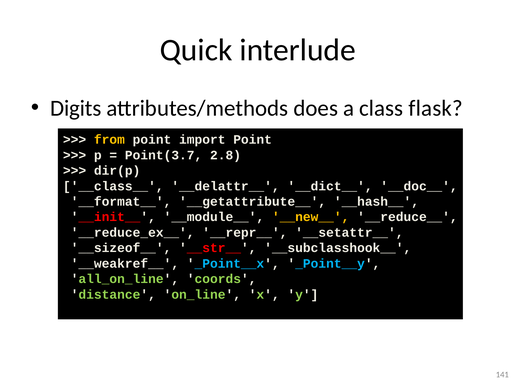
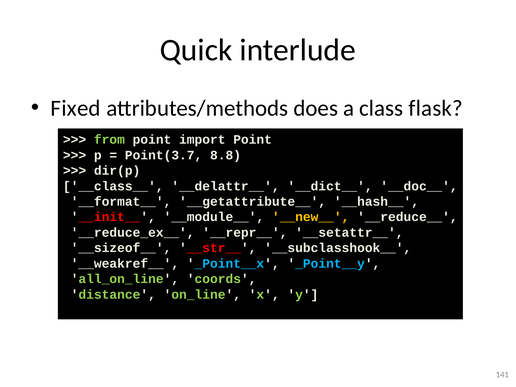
Digits: Digits -> Fixed
from colour: yellow -> light green
2.8: 2.8 -> 8.8
